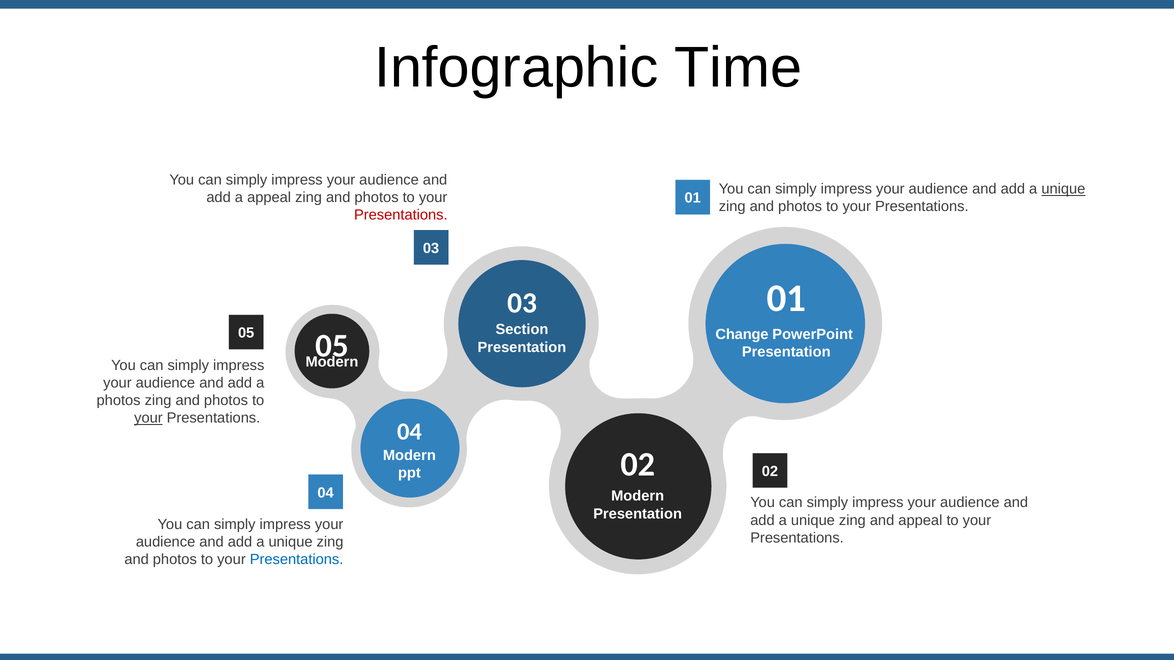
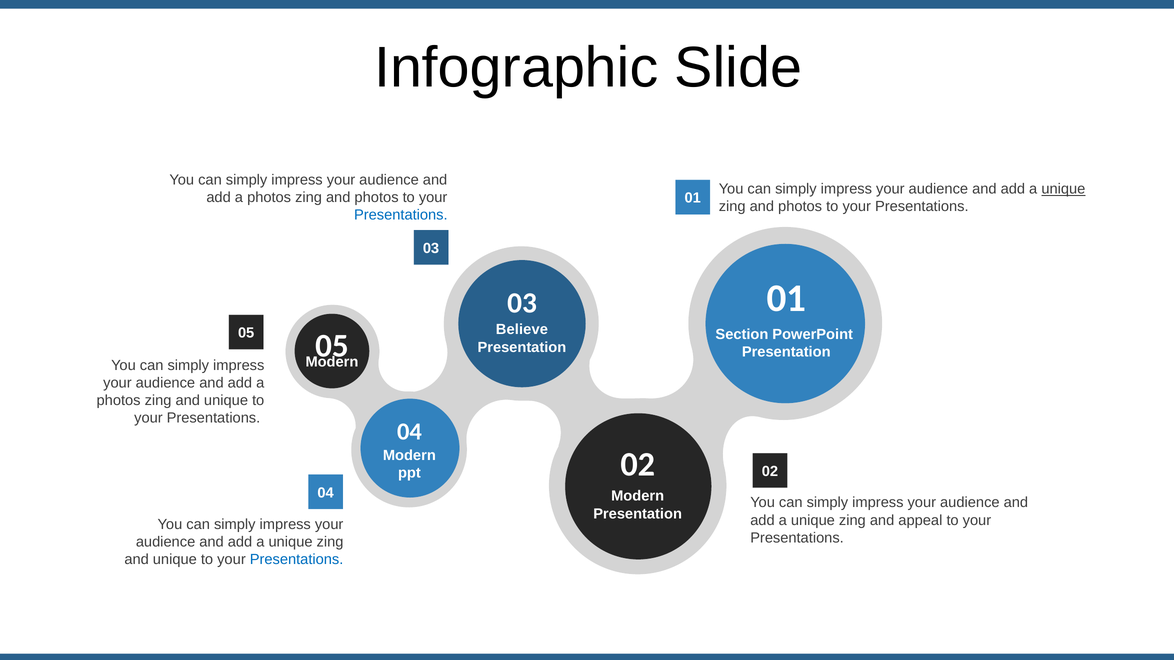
Time: Time -> Slide
appeal at (269, 198): appeal -> photos
Presentations at (401, 215) colour: red -> blue
Section: Section -> Believe
Change: Change -> Section
photos at (226, 401): photos -> unique
your at (148, 418) underline: present -> none
photos at (175, 560): photos -> unique
